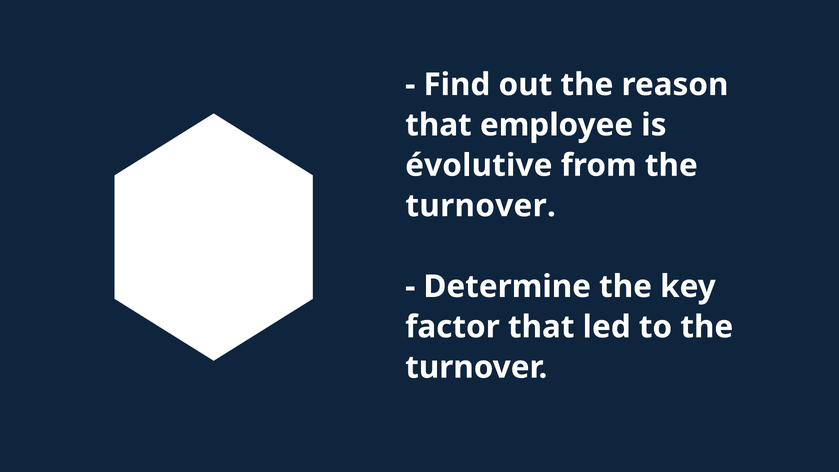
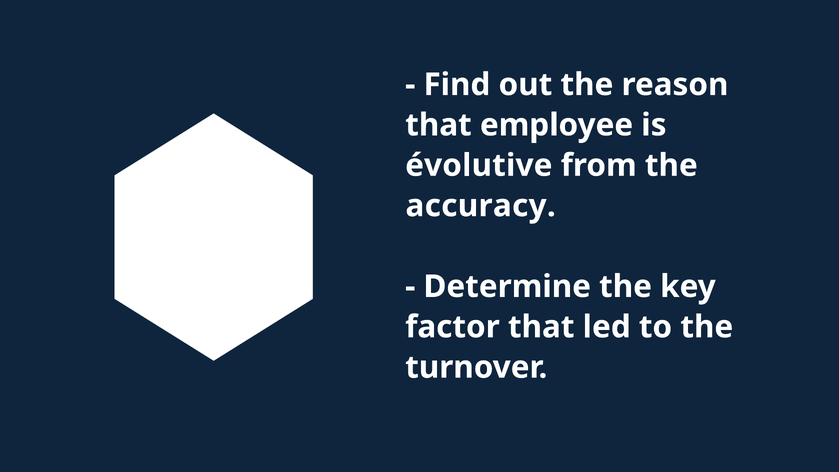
turnover at (481, 206): turnover -> accuracy
